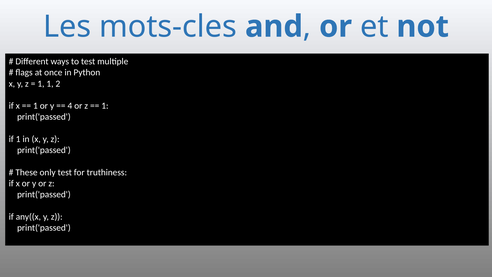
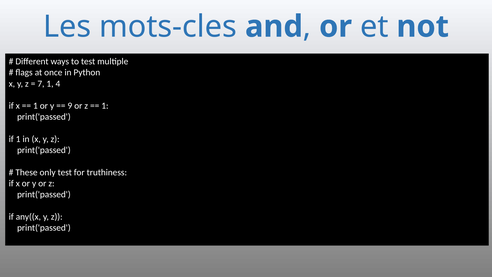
1 at (41, 84): 1 -> 7
2: 2 -> 4
4: 4 -> 9
